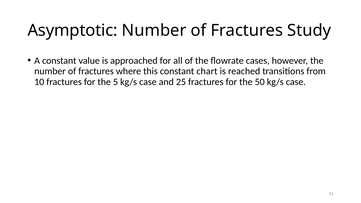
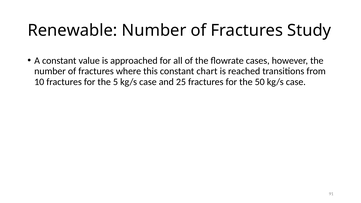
Asymptotic: Asymptotic -> Renewable
